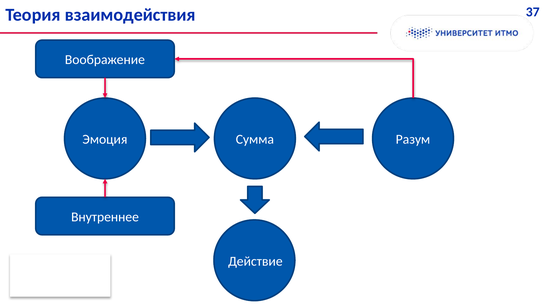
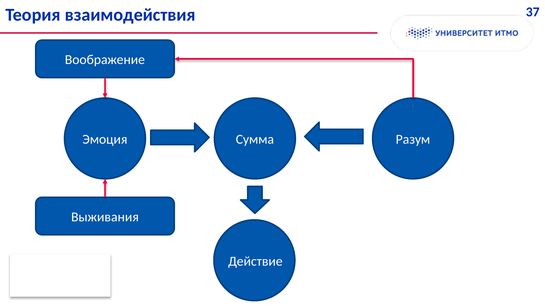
Внутреннее: Внутреннее -> Выживания
